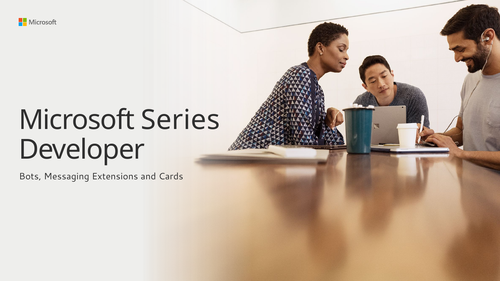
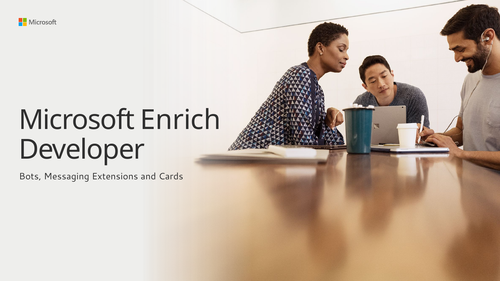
Series: Series -> Enrich
